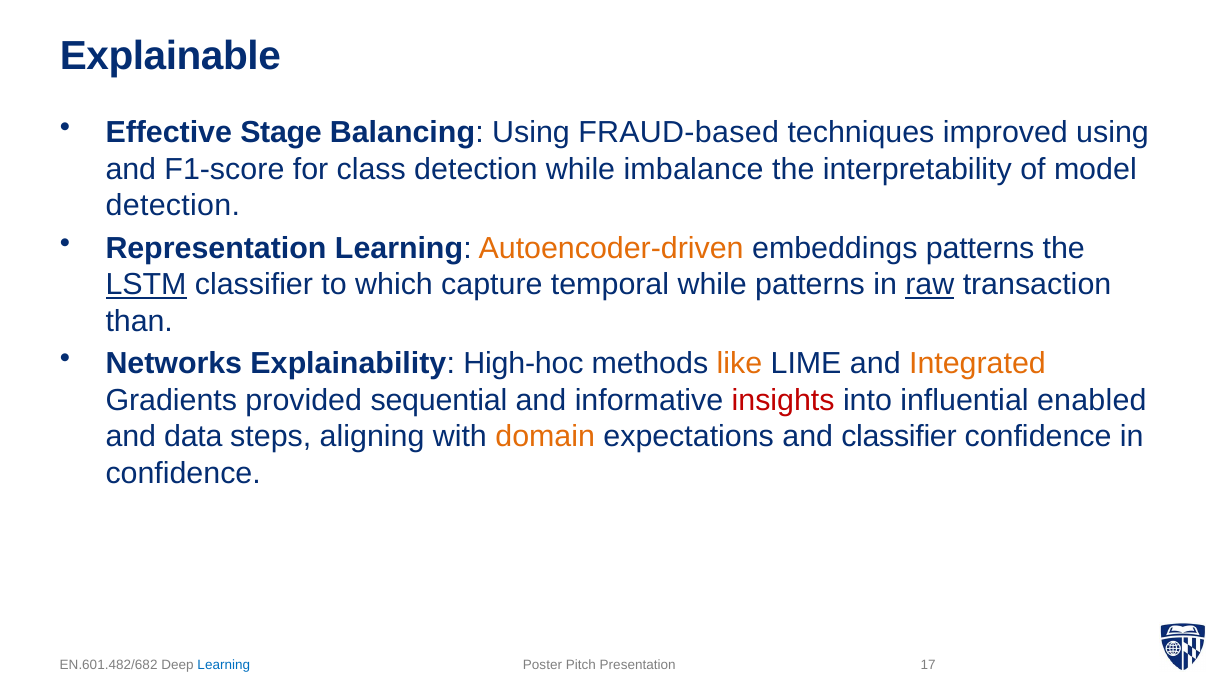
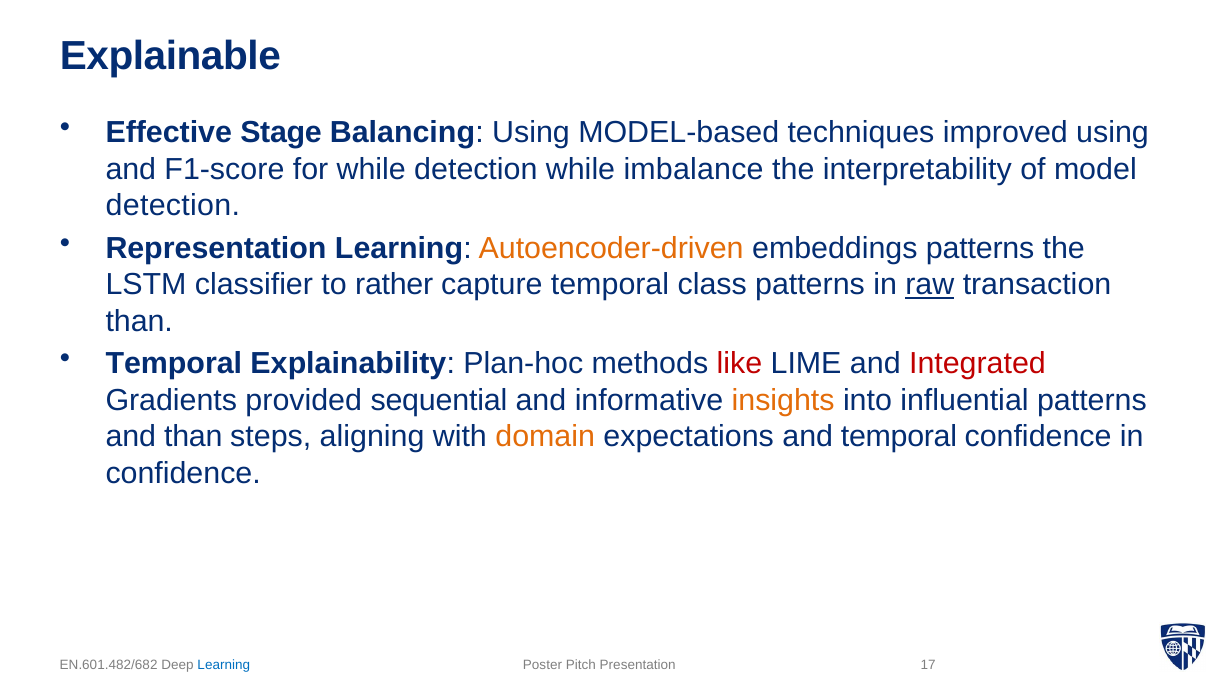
FRAUD-based: FRAUD-based -> MODEL-based
for class: class -> while
LSTM underline: present -> none
which: which -> rather
temporal while: while -> class
Networks at (174, 364): Networks -> Temporal
High-hoc: High-hoc -> Plan-hoc
like colour: orange -> red
Integrated colour: orange -> red
insights colour: red -> orange
influential enabled: enabled -> patterns
and data: data -> than
and classifier: classifier -> temporal
